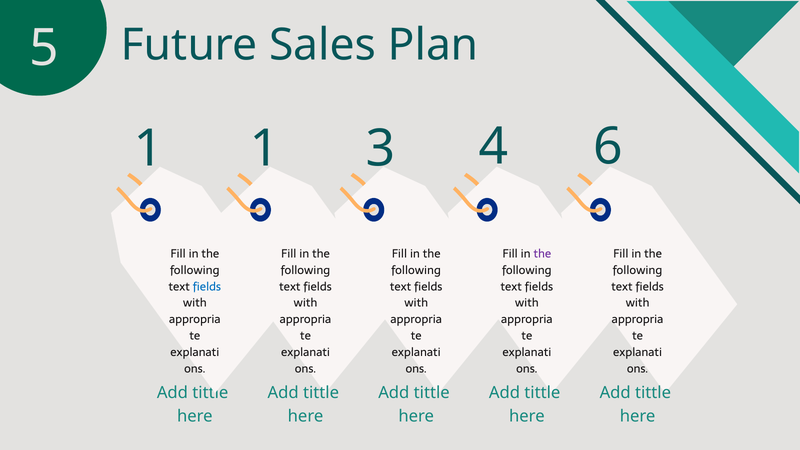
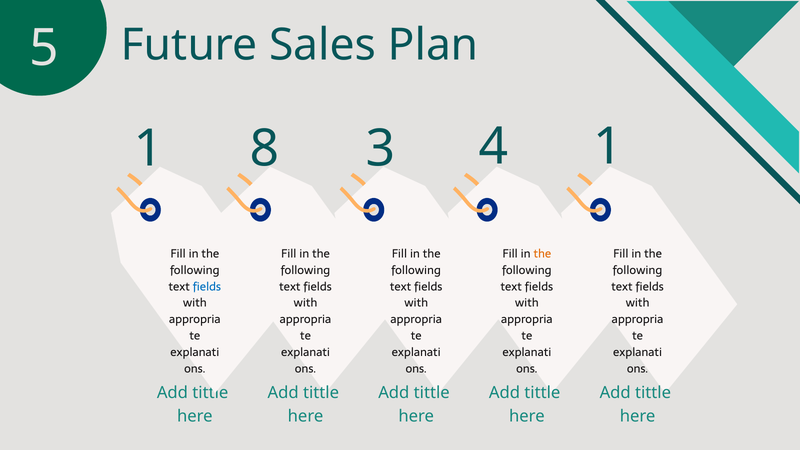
1 1: 1 -> 8
4 6: 6 -> 1
the at (542, 254) colour: purple -> orange
